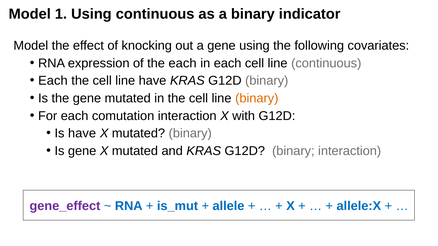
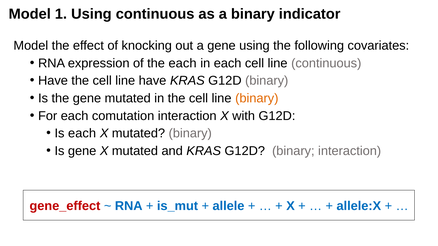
Each at (53, 81): Each -> Have
Is have: have -> each
gene_effect colour: purple -> red
